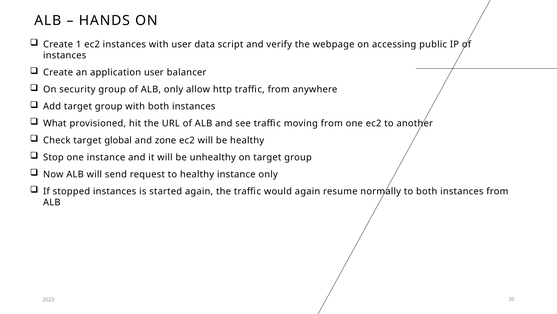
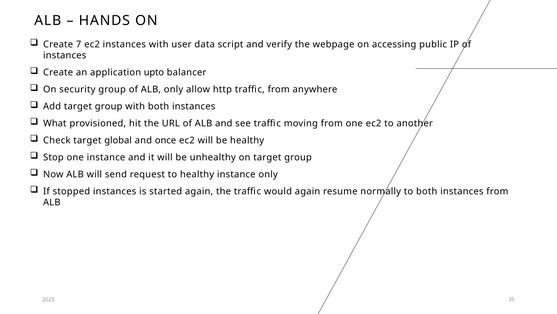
1: 1 -> 7
application user: user -> upto
zone: zone -> once
